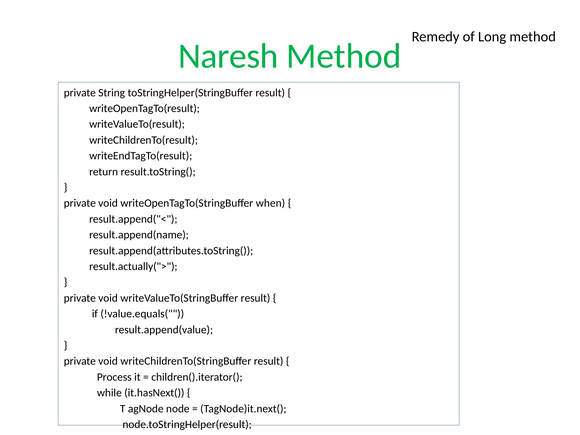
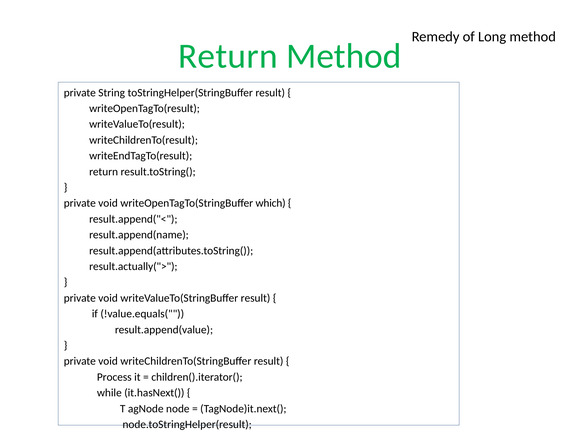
Naresh at (228, 56): Naresh -> Return
when: when -> which
